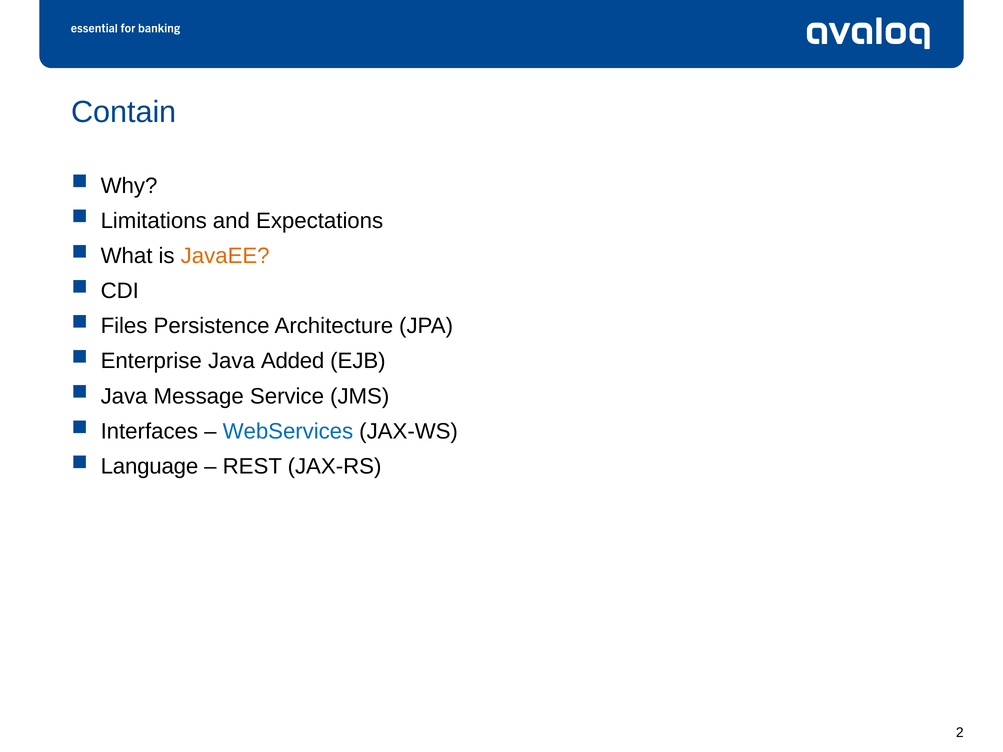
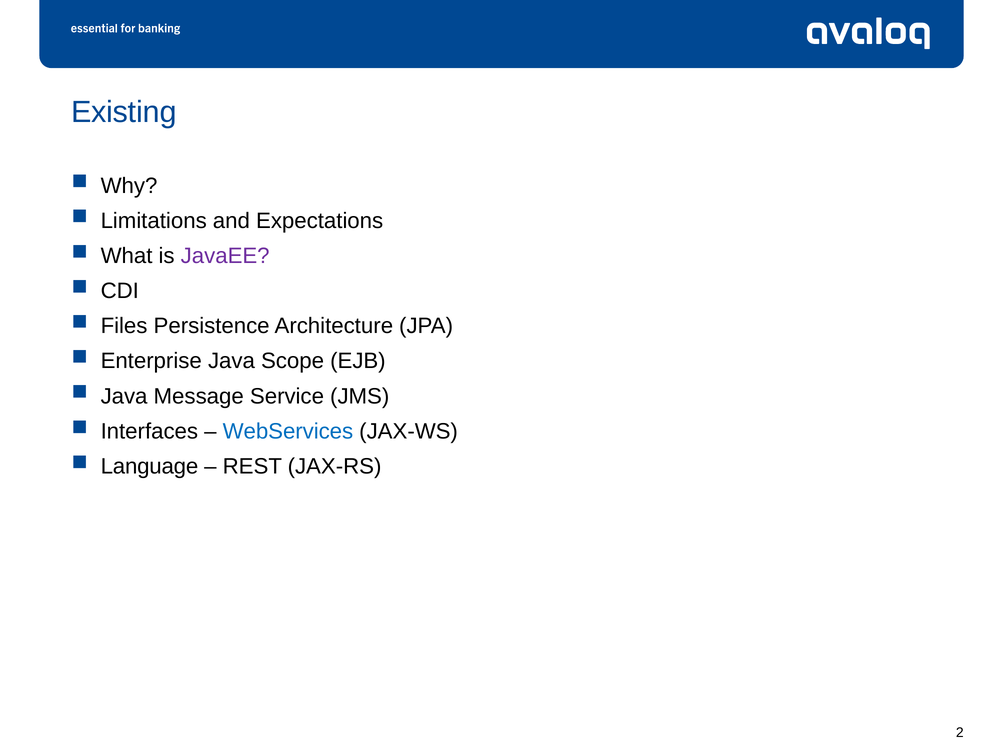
Contain: Contain -> Existing
JavaEE colour: orange -> purple
Added: Added -> Scope
